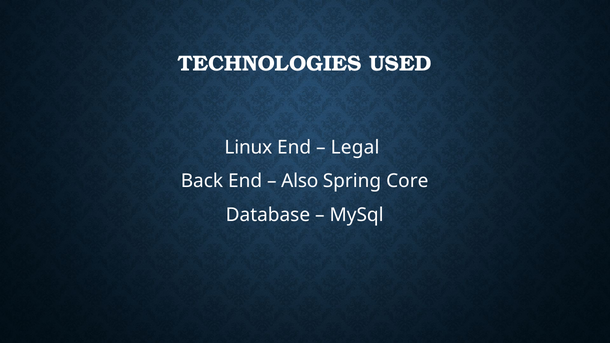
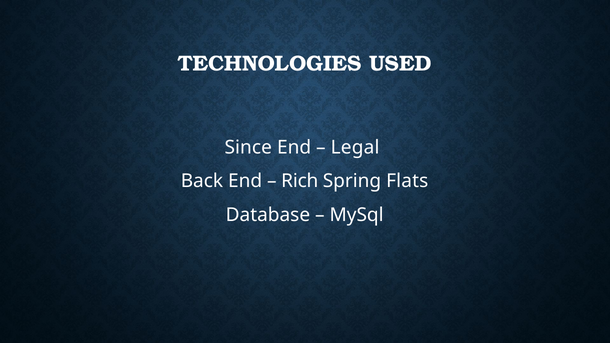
Linux: Linux -> Since
Also: Also -> Rich
Core: Core -> Flats
